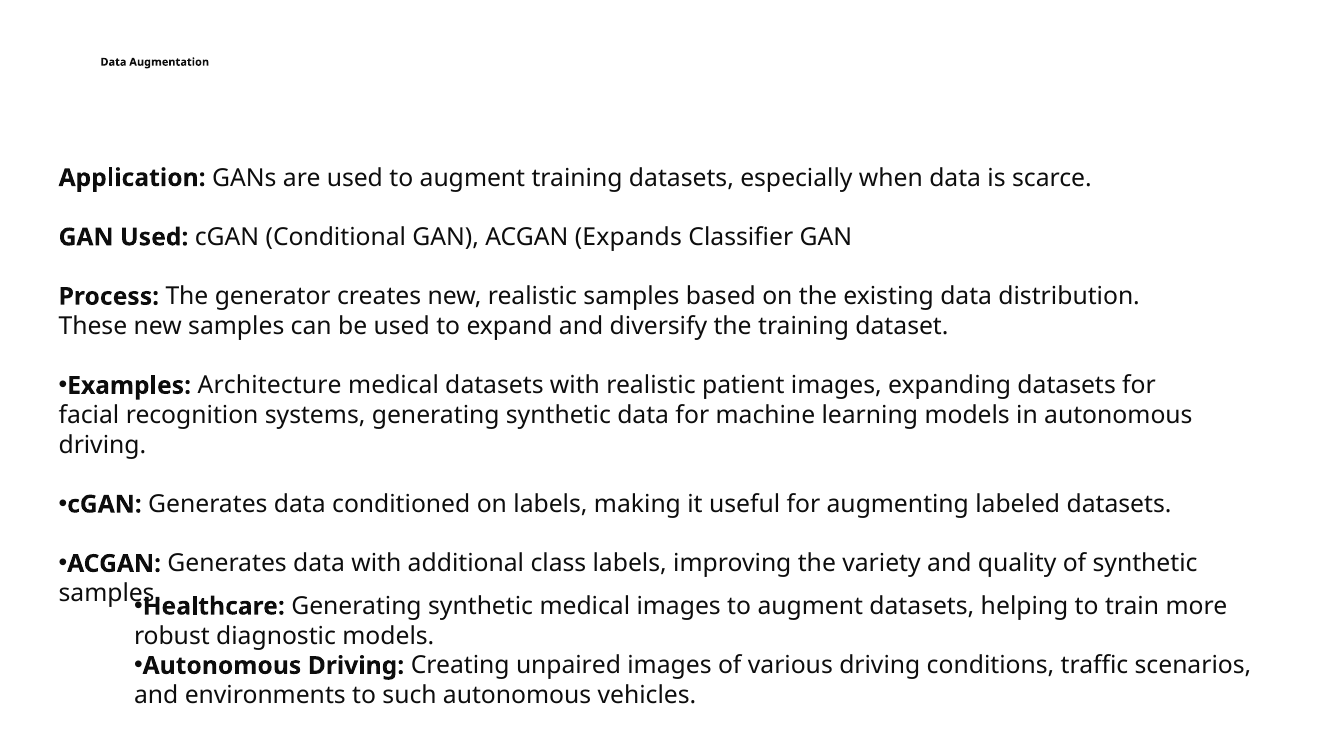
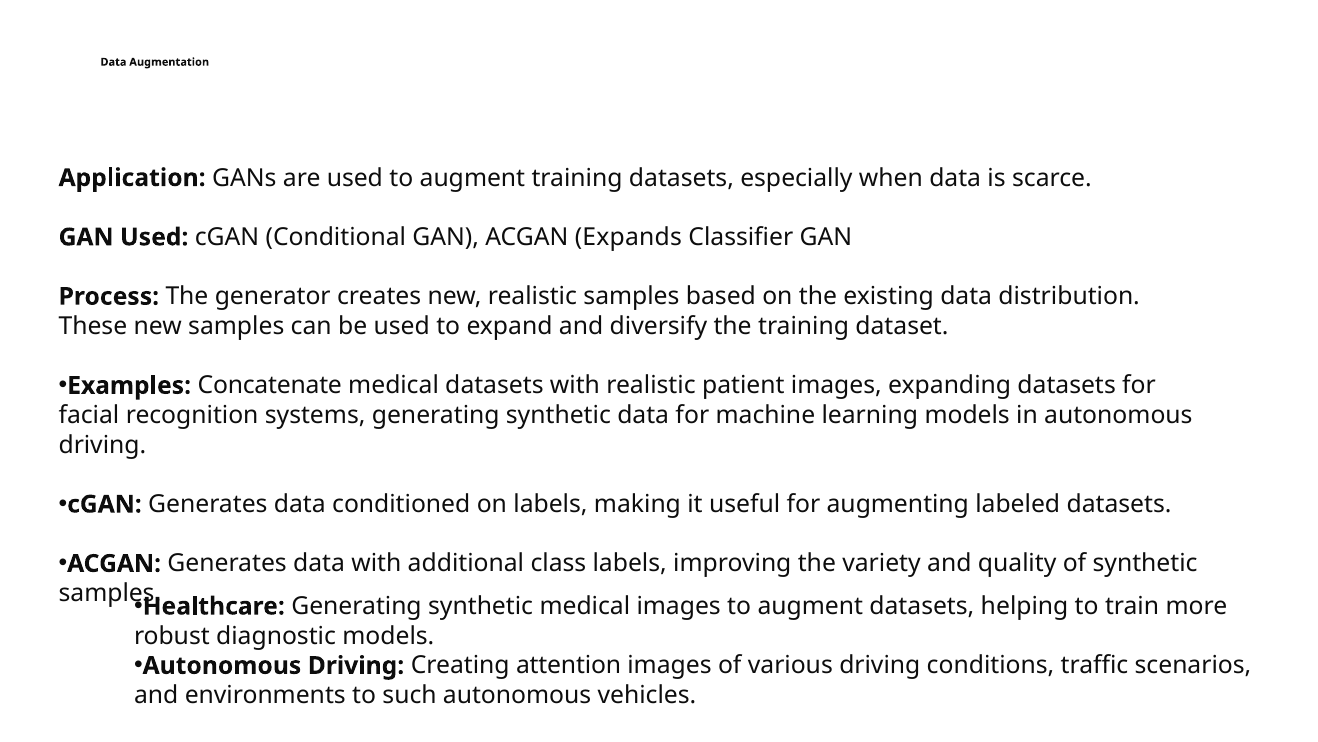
Architecture: Architecture -> Concatenate
unpaired: unpaired -> attention
